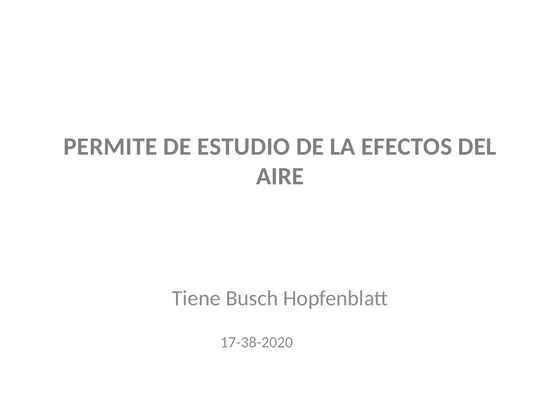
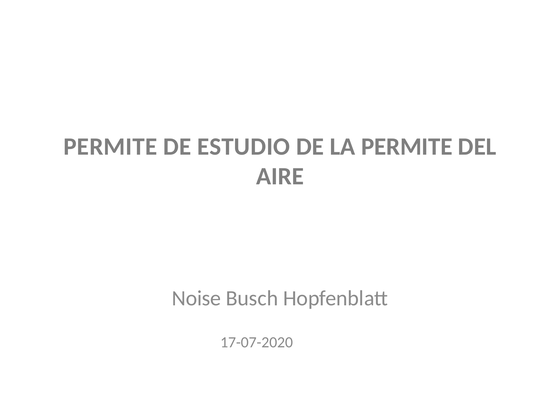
LA EFECTOS: EFECTOS -> PERMITE
Tiene: Tiene -> Noise
17-38-2020: 17-38-2020 -> 17-07-2020
